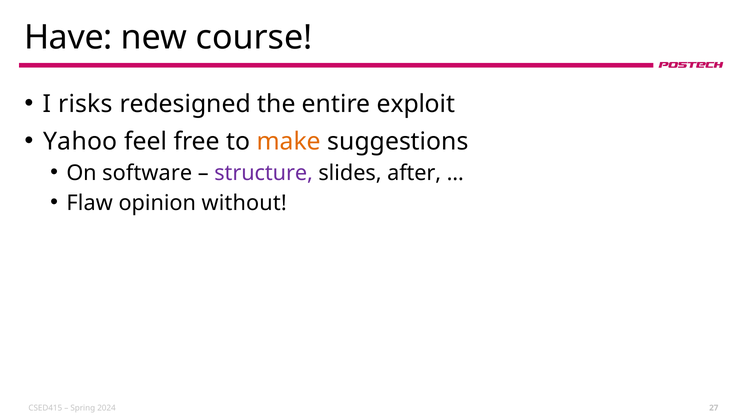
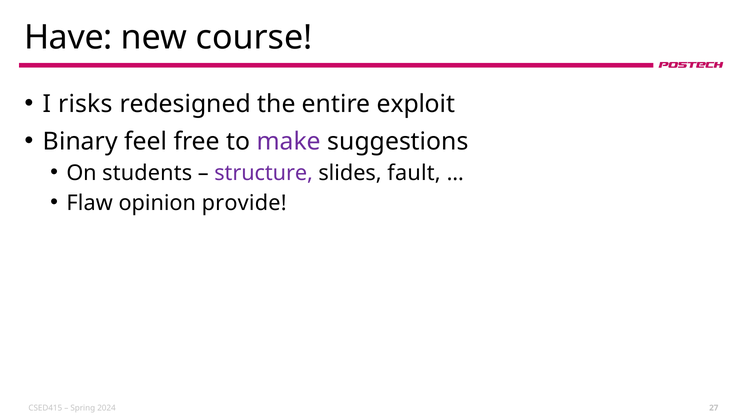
Yahoo: Yahoo -> Binary
make colour: orange -> purple
software: software -> students
after: after -> fault
without: without -> provide
